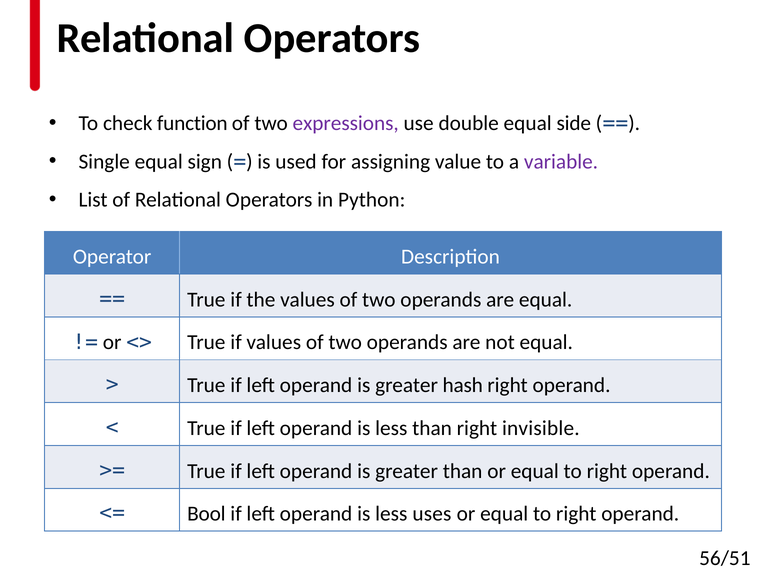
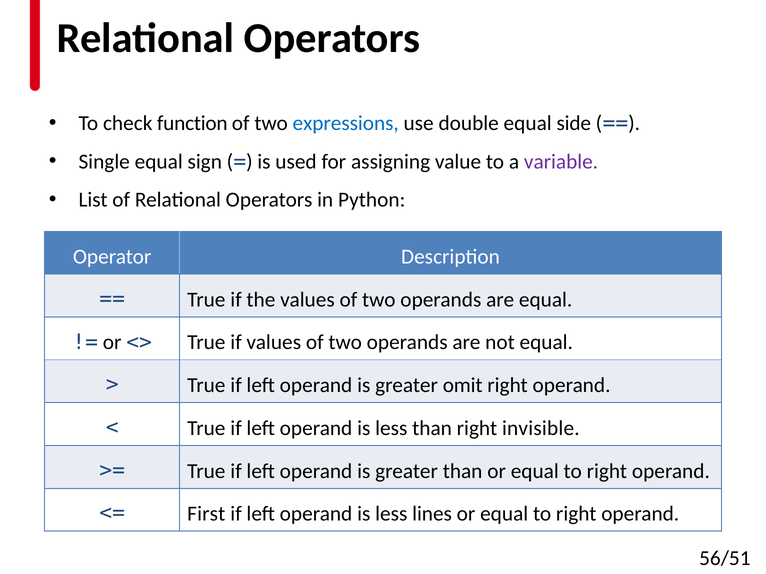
expressions colour: purple -> blue
hash: hash -> omit
Bool: Bool -> First
uses: uses -> lines
